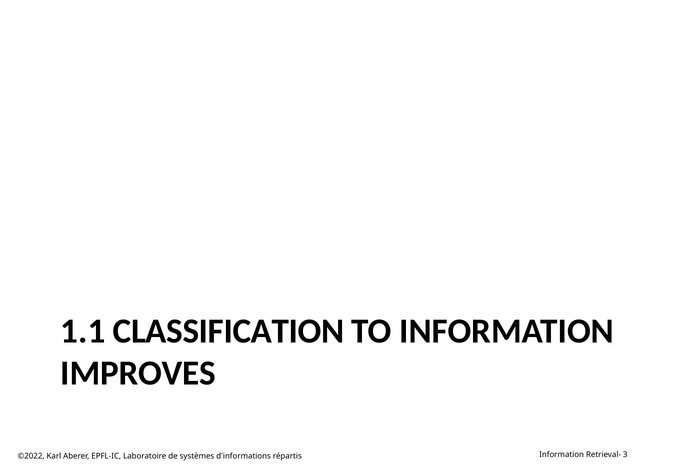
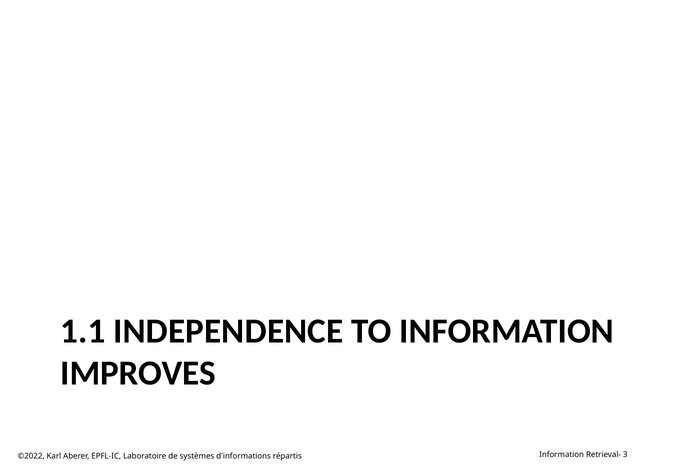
CLASSIFICATION: CLASSIFICATION -> INDEPENDENCE
